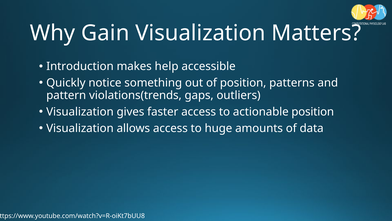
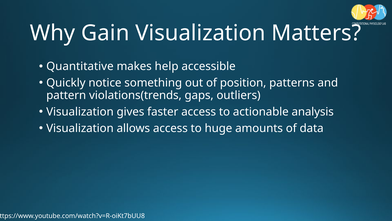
Introduction: Introduction -> Quantitative
actionable position: position -> analysis
